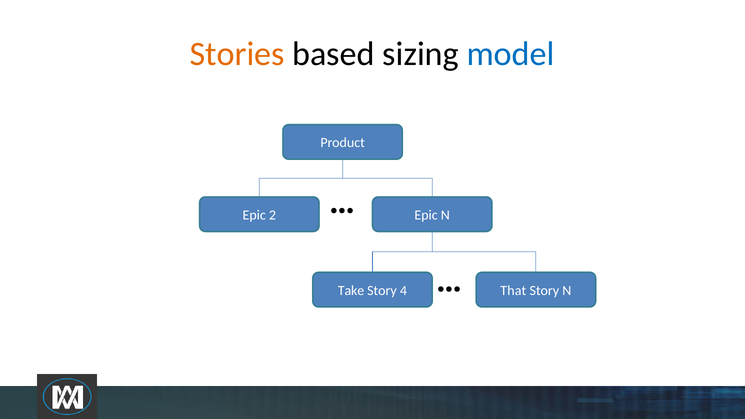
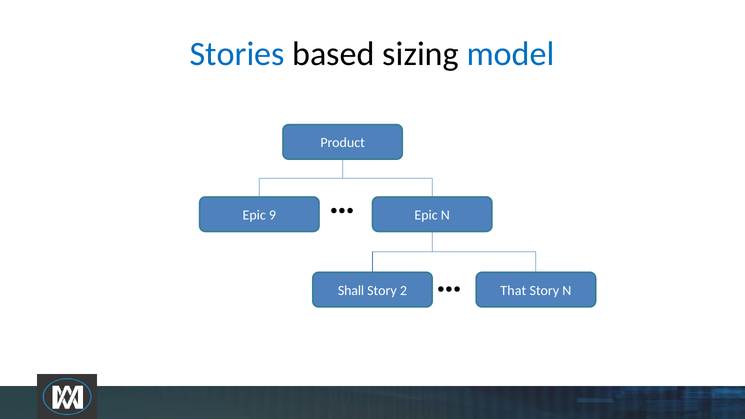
Stories colour: orange -> blue
2: 2 -> 9
Take: Take -> Shall
4: 4 -> 2
